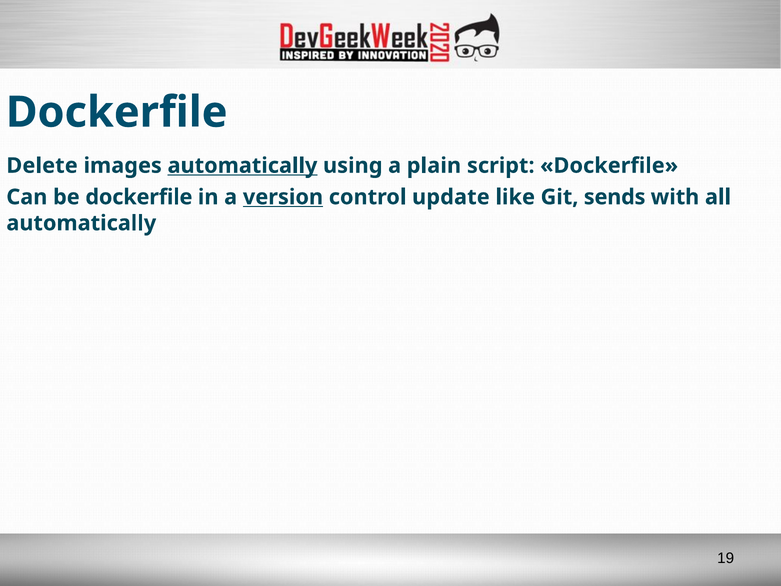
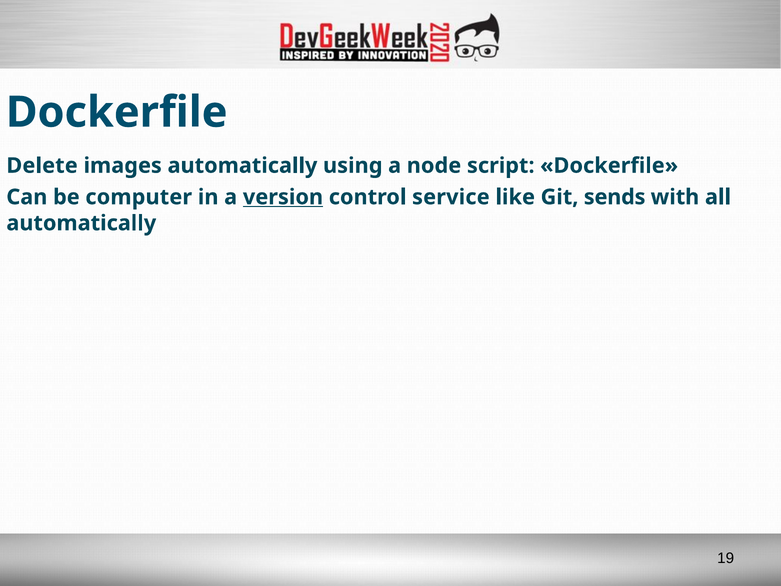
automatically at (242, 166) underline: present -> none
plain: plain -> node
be dockerfile: dockerfile -> computer
update: update -> service
